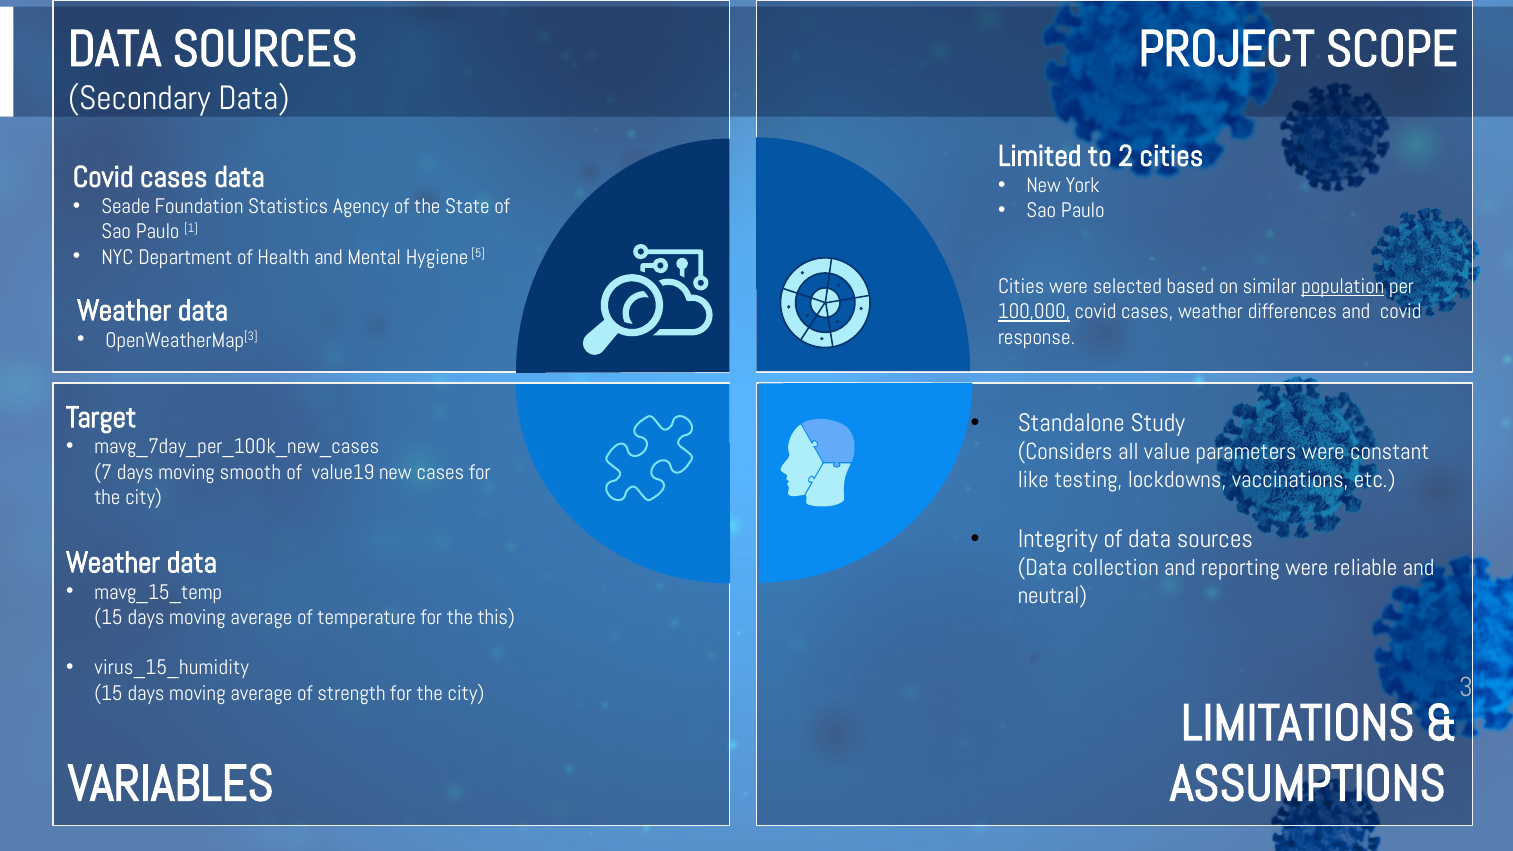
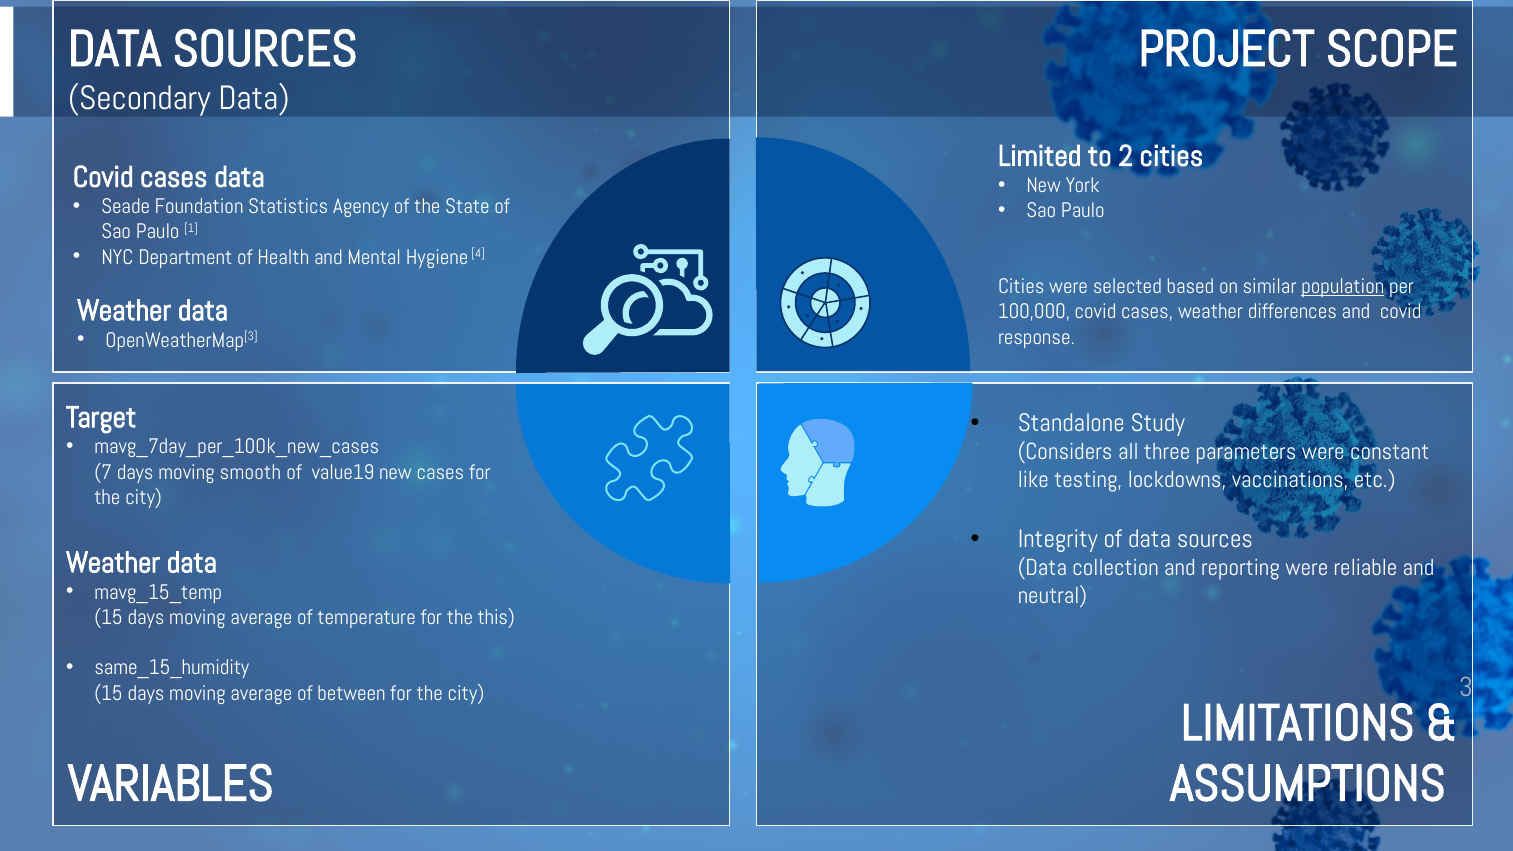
5: 5 -> 4
100,000 underline: present -> none
value: value -> three
virus_15_humidity: virus_15_humidity -> same_15_humidity
strength: strength -> between
